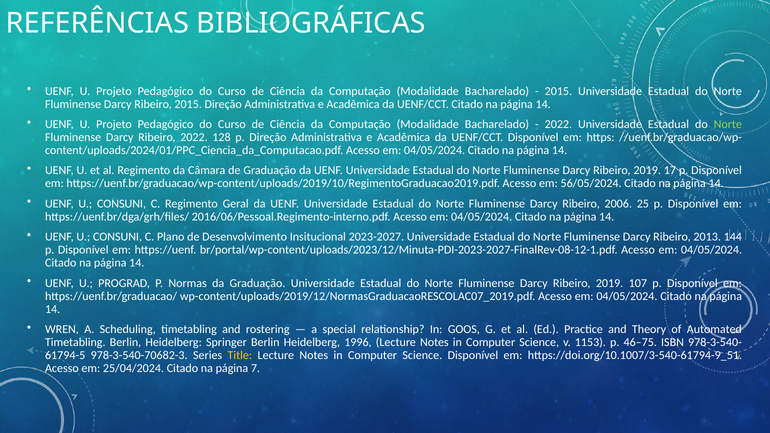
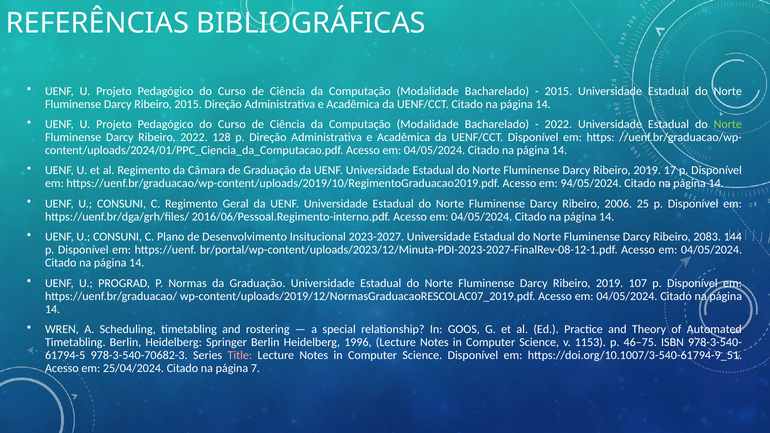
56/05/2024: 56/05/2024 -> 94/05/2024
2013: 2013 -> 2083
Title colour: yellow -> pink
